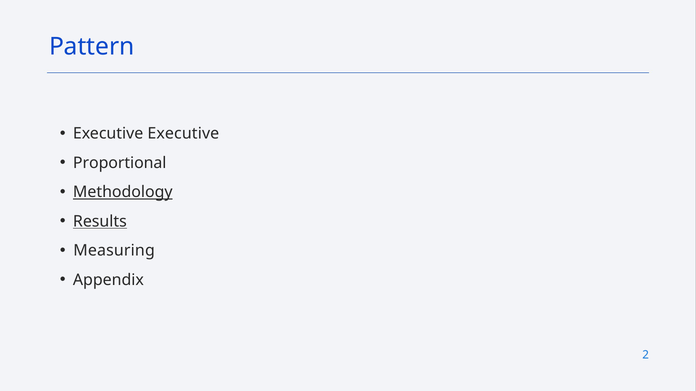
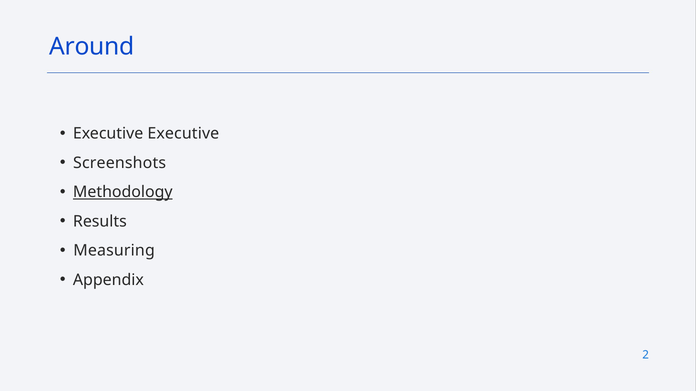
Pattern: Pattern -> Around
Proportional: Proportional -> Screenshots
Results underline: present -> none
